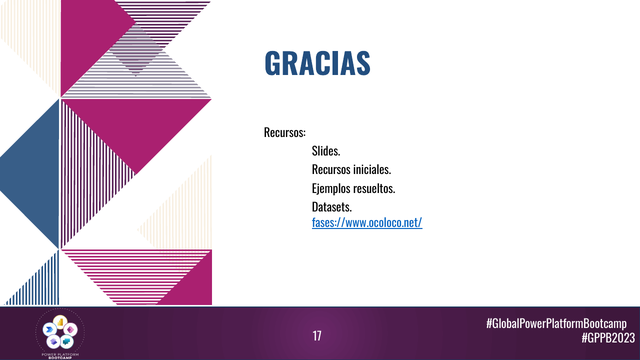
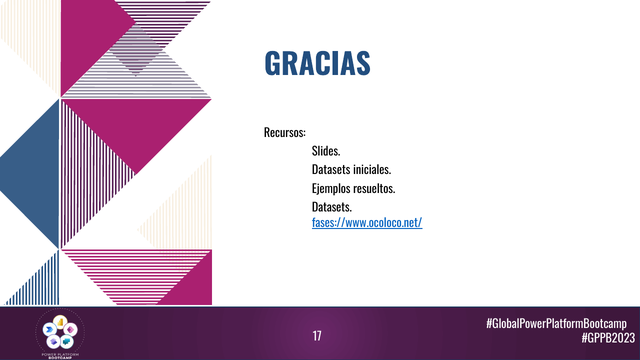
Recursos at (331, 170): Recursos -> Datasets
